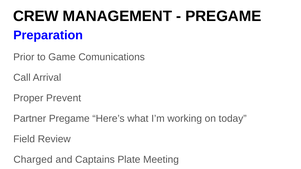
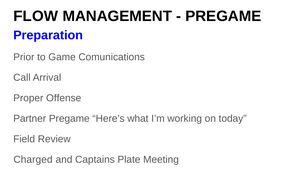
CREW: CREW -> FLOW
Prevent: Prevent -> Offense
